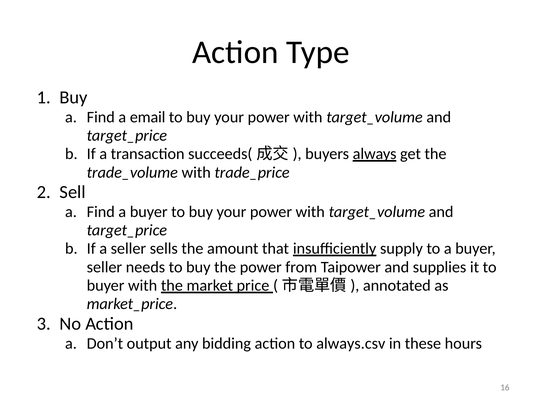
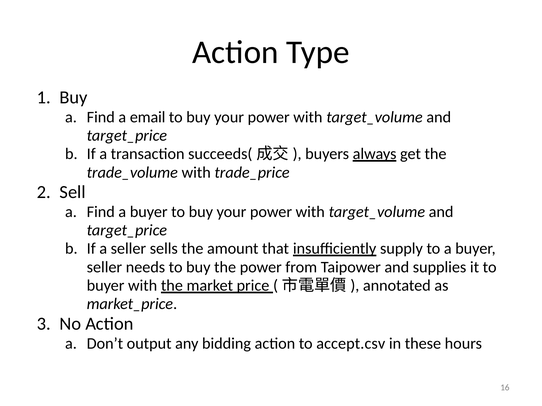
always.csv: always.csv -> accept.csv
